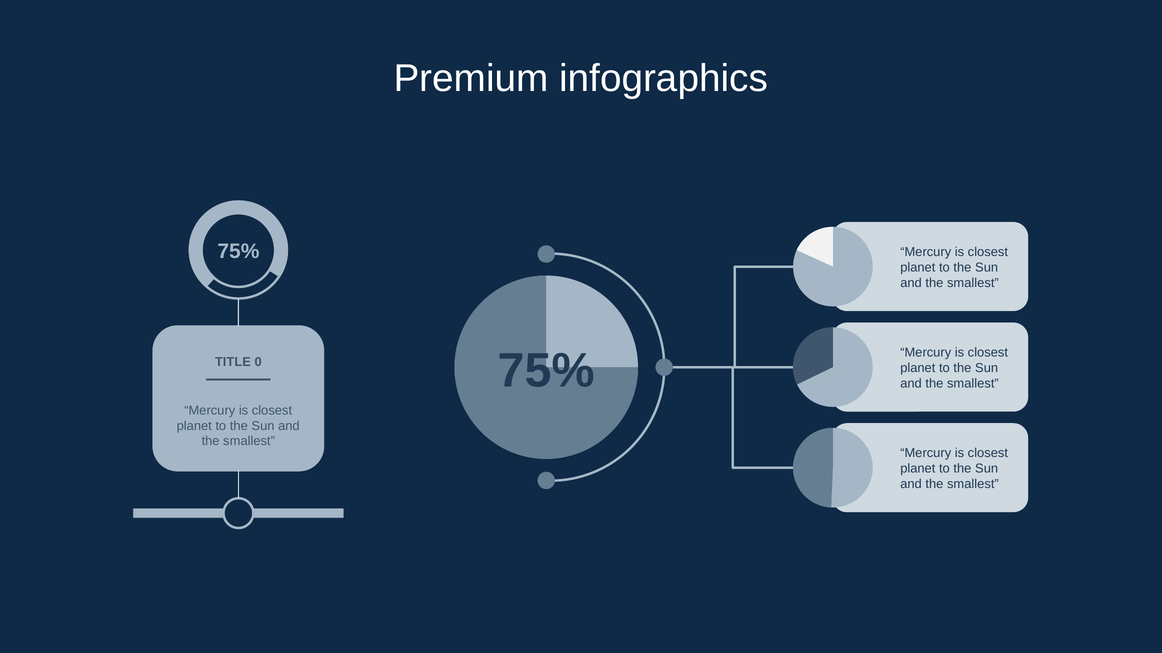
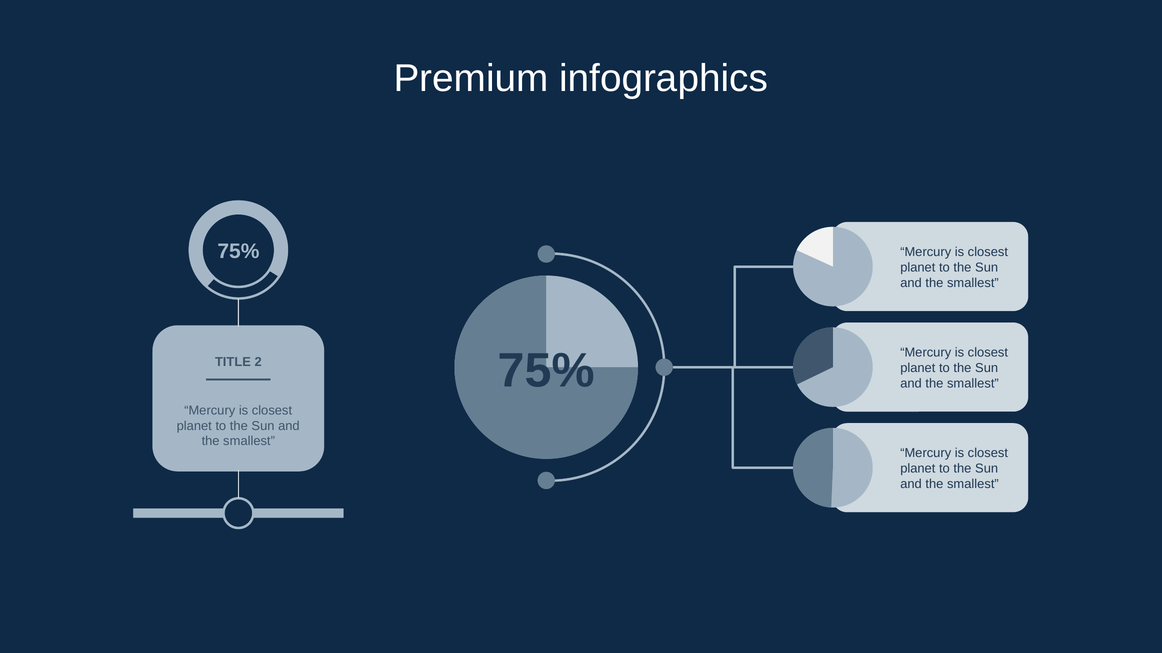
0: 0 -> 2
